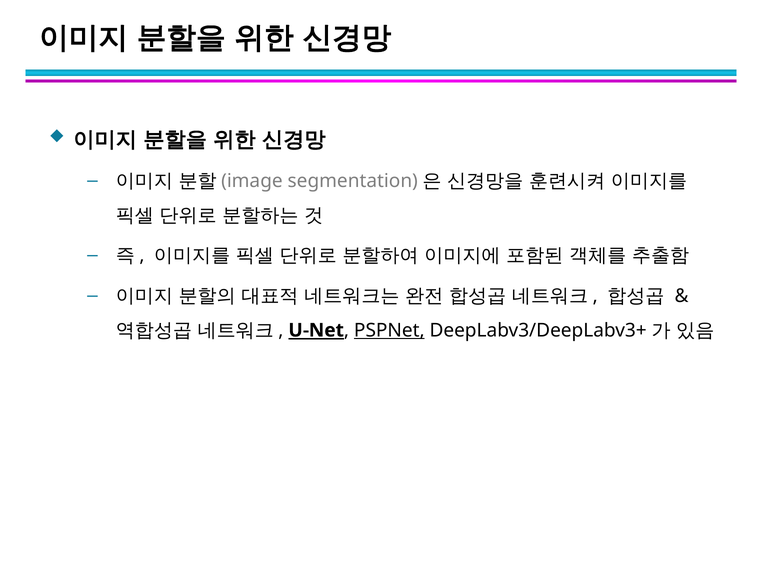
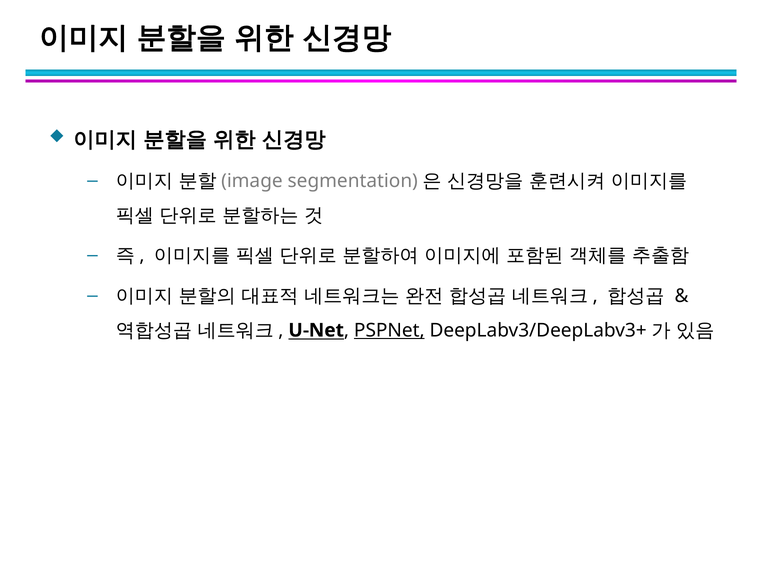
U-Net underline: present -> none
